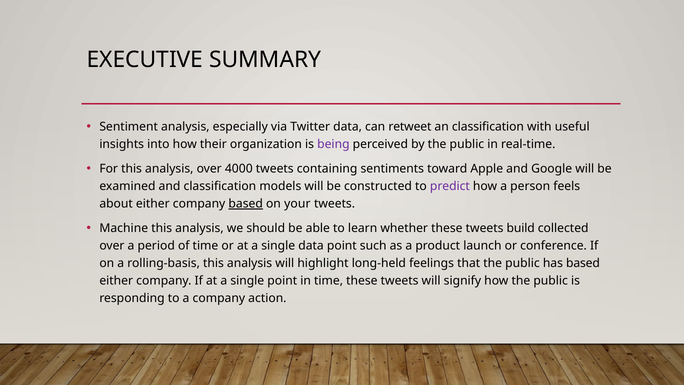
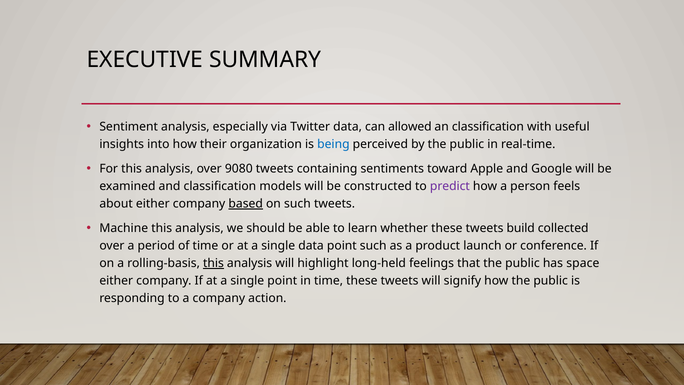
retweet: retweet -> allowed
being colour: purple -> blue
4000: 4000 -> 9080
on your: your -> such
this at (213, 263) underline: none -> present
has based: based -> space
